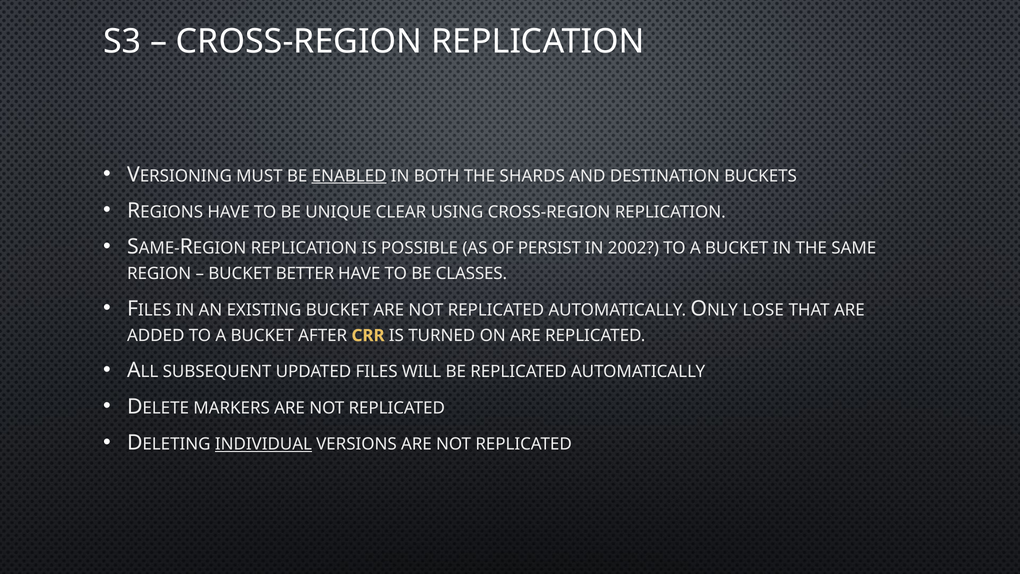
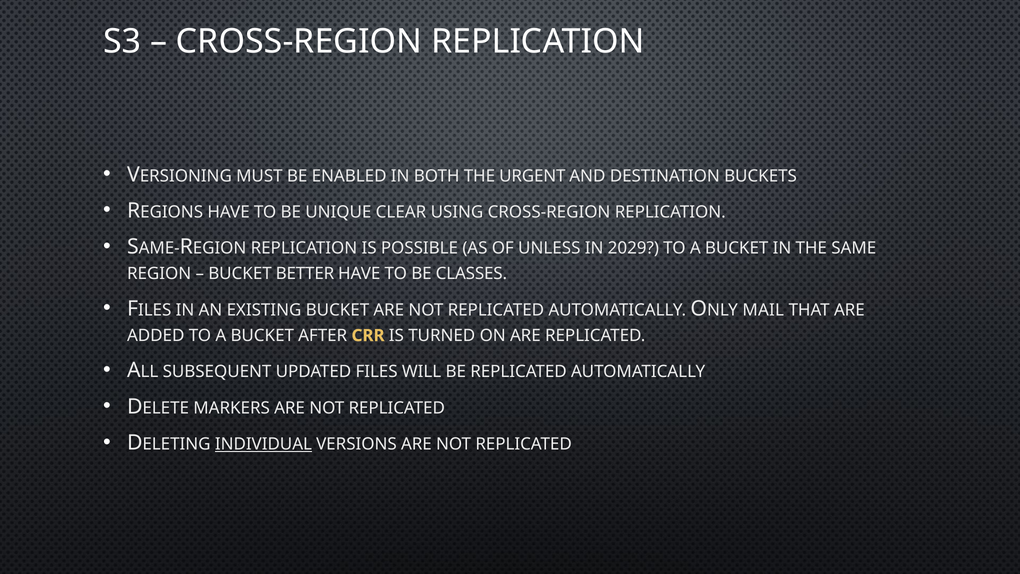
ENABLED underline: present -> none
SHARDS: SHARDS -> URGENT
PERSIST: PERSIST -> UNLESS
2002: 2002 -> 2029
LOSE: LOSE -> MAIL
